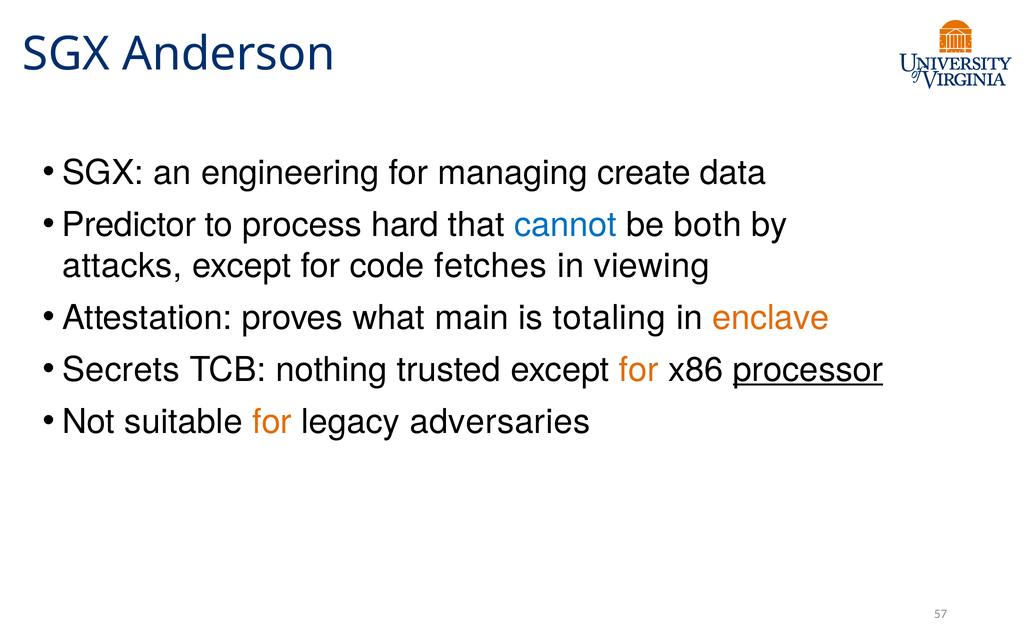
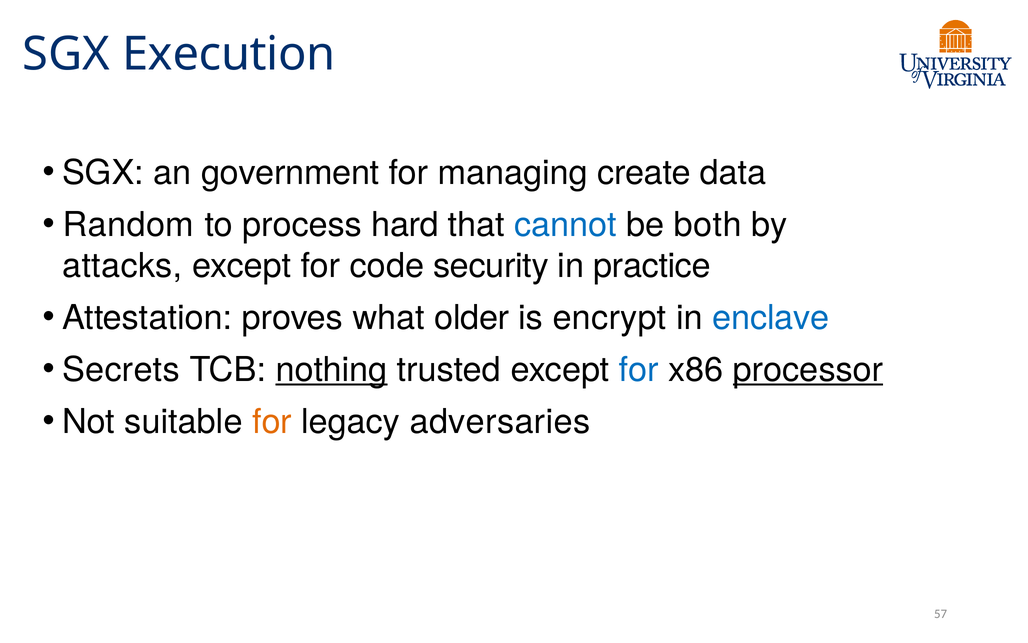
Anderson: Anderson -> Execution
engineering: engineering -> government
Predictor: Predictor -> Random
fetches: fetches -> security
viewing: viewing -> practice
main: main -> older
totaling: totaling -> encrypt
enclave colour: orange -> blue
nothing underline: none -> present
for at (639, 370) colour: orange -> blue
